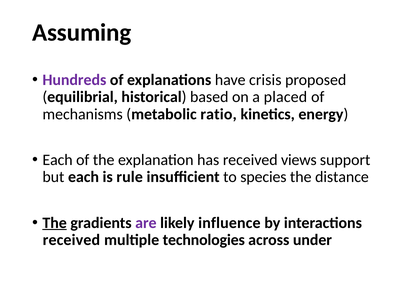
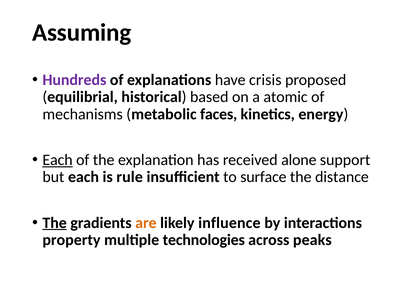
placed: placed -> atomic
ratio: ratio -> faces
Each at (58, 160) underline: none -> present
views: views -> alone
species: species -> surface
are colour: purple -> orange
received at (71, 240): received -> property
under: under -> peaks
